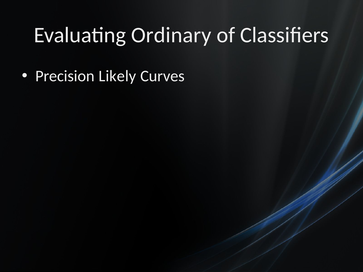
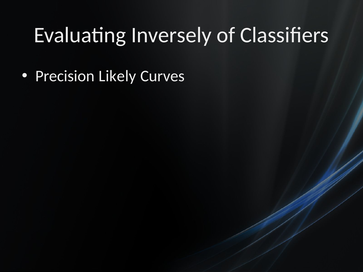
Ordinary: Ordinary -> Inversely
